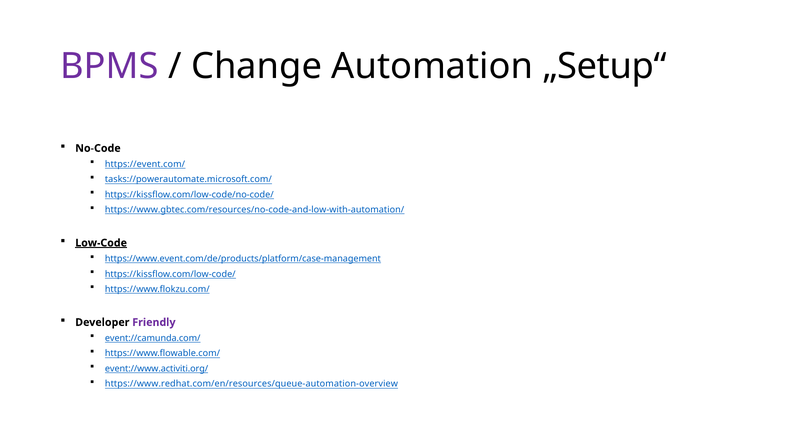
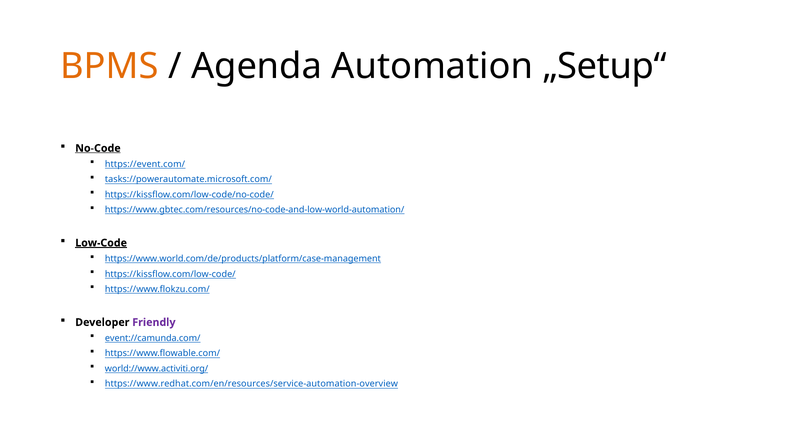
BPMS colour: purple -> orange
Change: Change -> Agenda
No-Code underline: none -> present
https://www.gbtec.com/resources/no-code-and-low-with-automation/: https://www.gbtec.com/resources/no-code-and-low-with-automation/ -> https://www.gbtec.com/resources/no-code-and-low-world-automation/
https://www.event.com/de/products/platform/case-management: https://www.event.com/de/products/platform/case-management -> https://www.world.com/de/products/platform/case-management
event://www.activiti.org/: event://www.activiti.org/ -> world://www.activiti.org/
https://www.redhat.com/en/resources/queue-automation-overview: https://www.redhat.com/en/resources/queue-automation-overview -> https://www.redhat.com/en/resources/service-automation-overview
